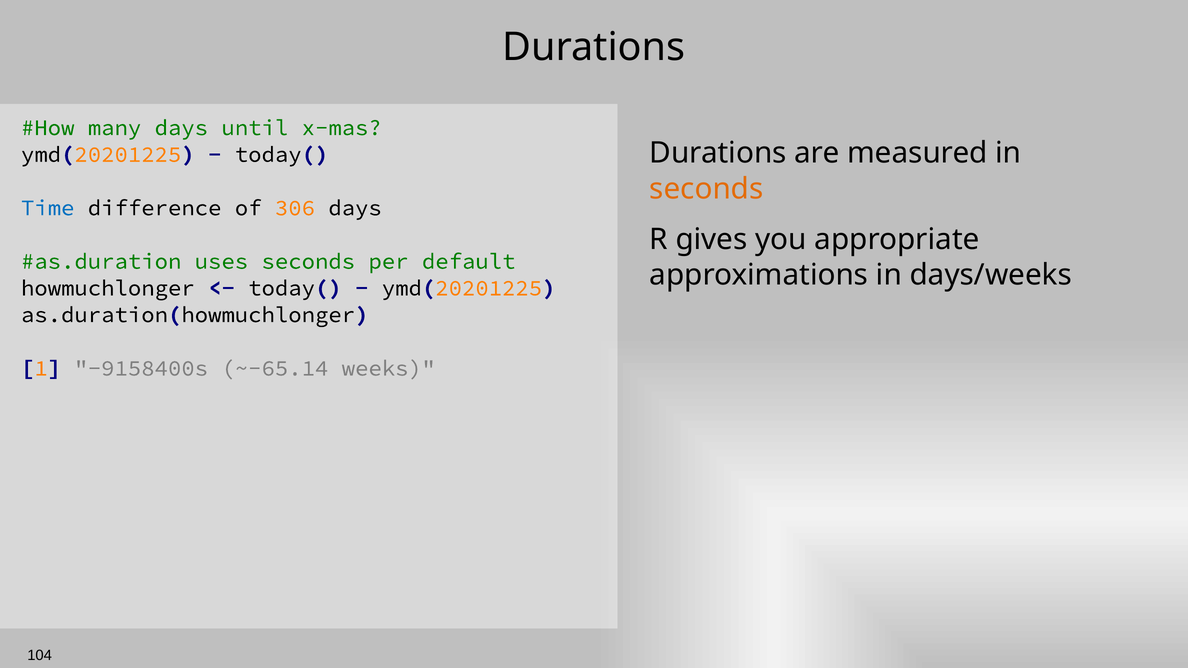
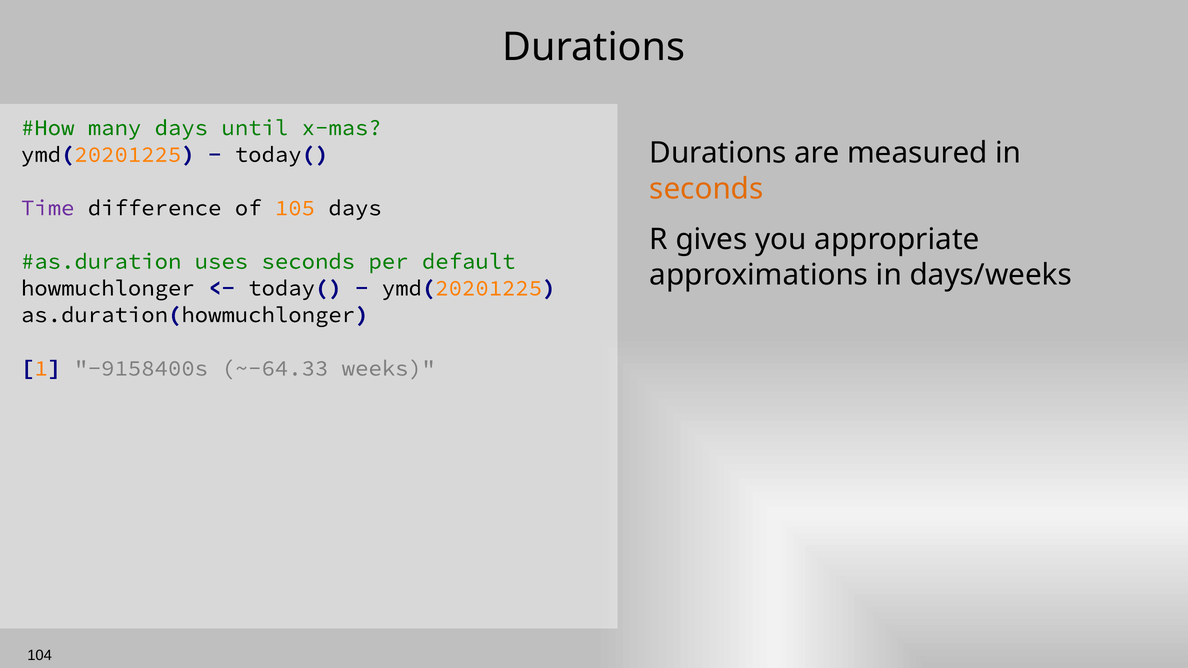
Time colour: blue -> purple
306: 306 -> 105
~-65.14: ~-65.14 -> ~-64.33
